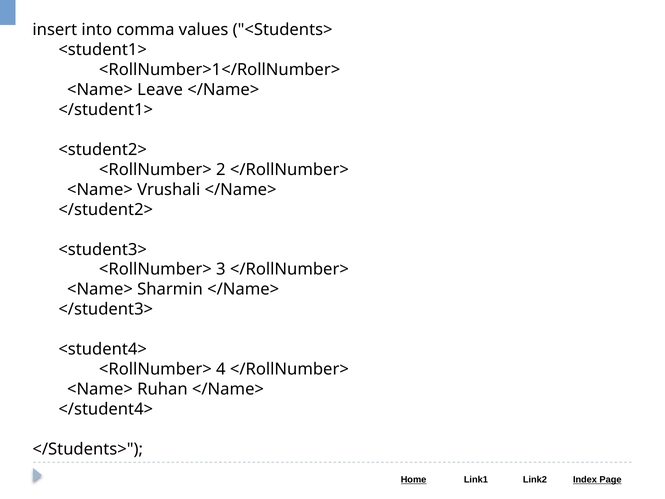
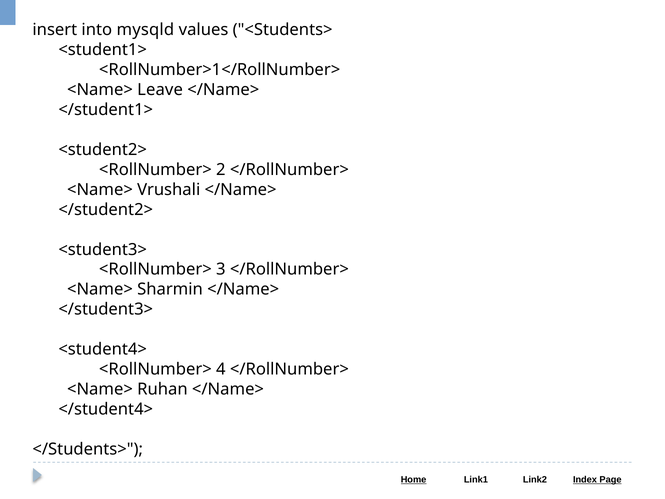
comma: comma -> mysqld
